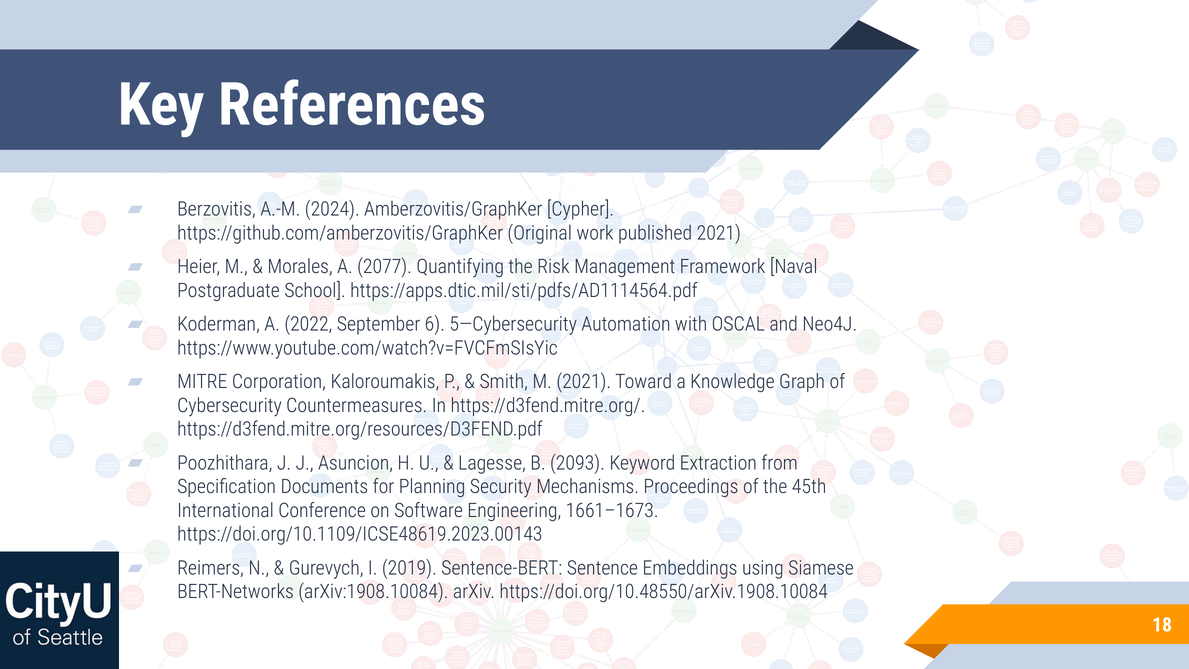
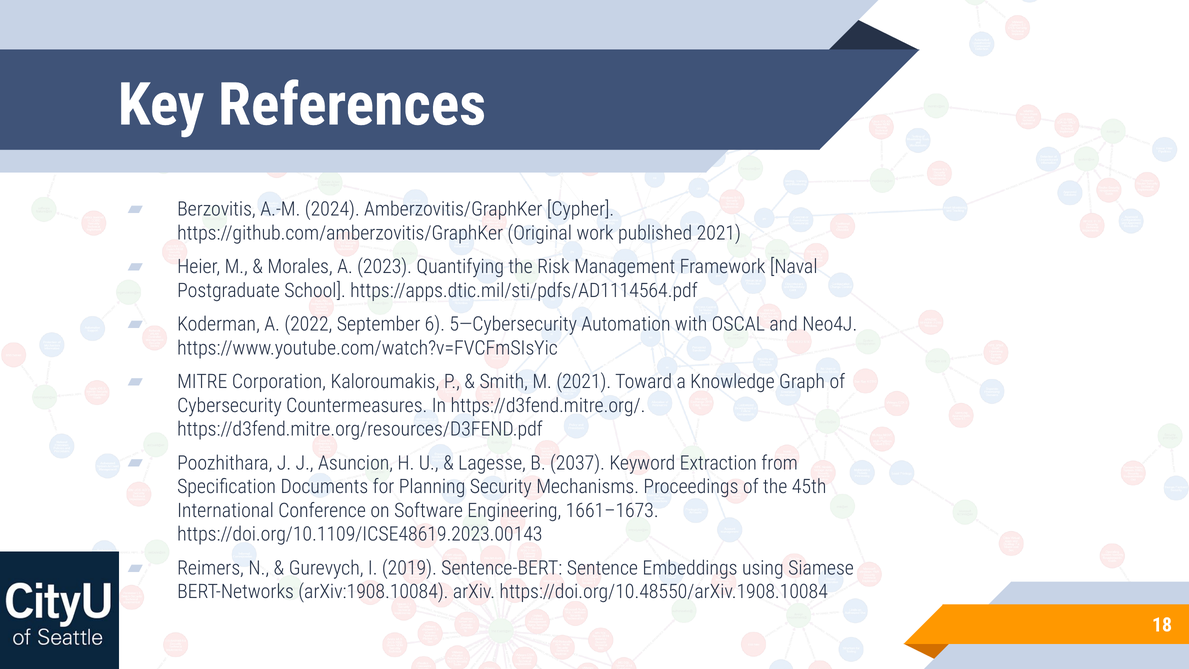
2077: 2077 -> 2023
2093: 2093 -> 2037
